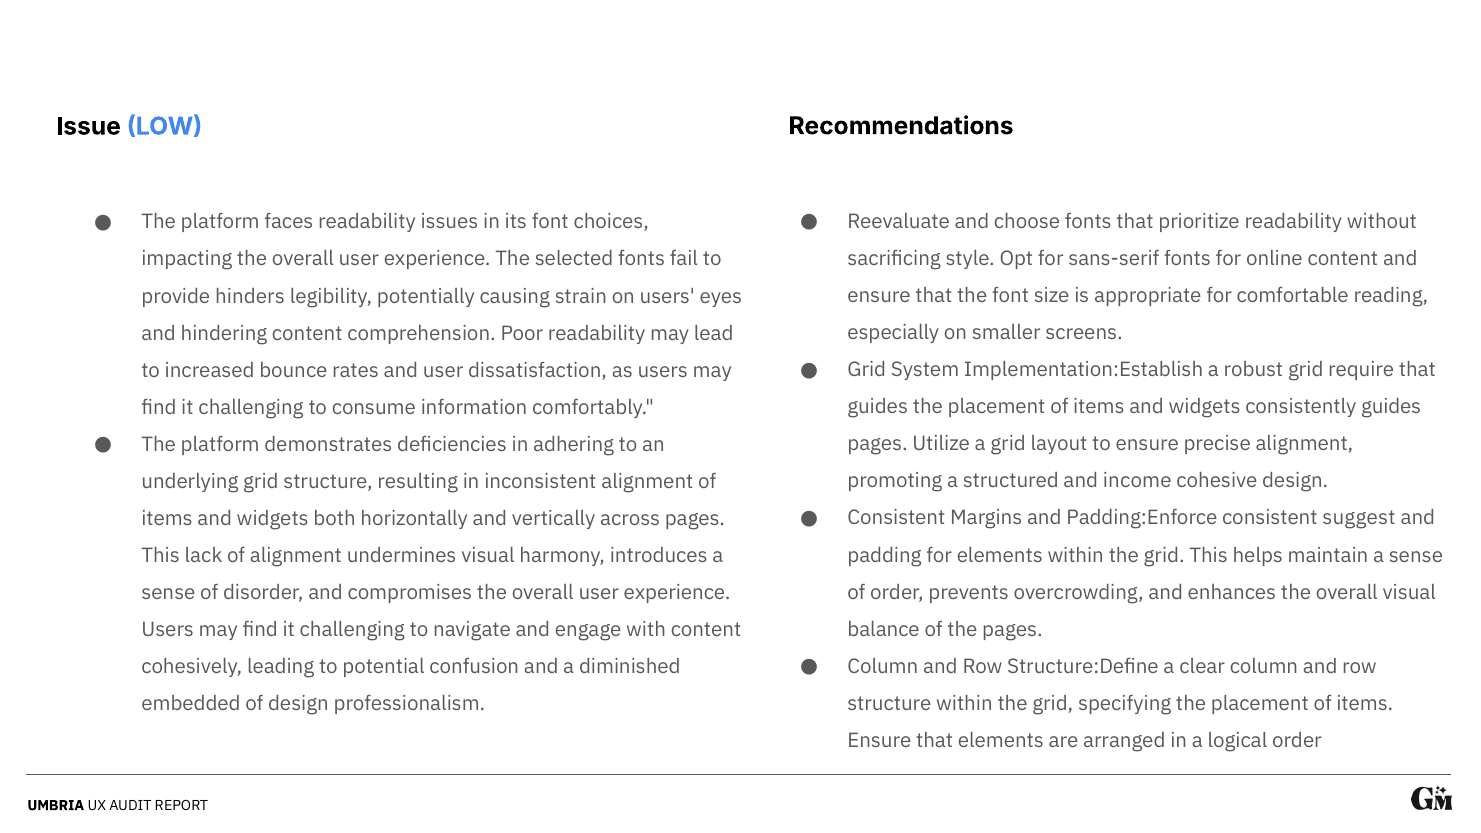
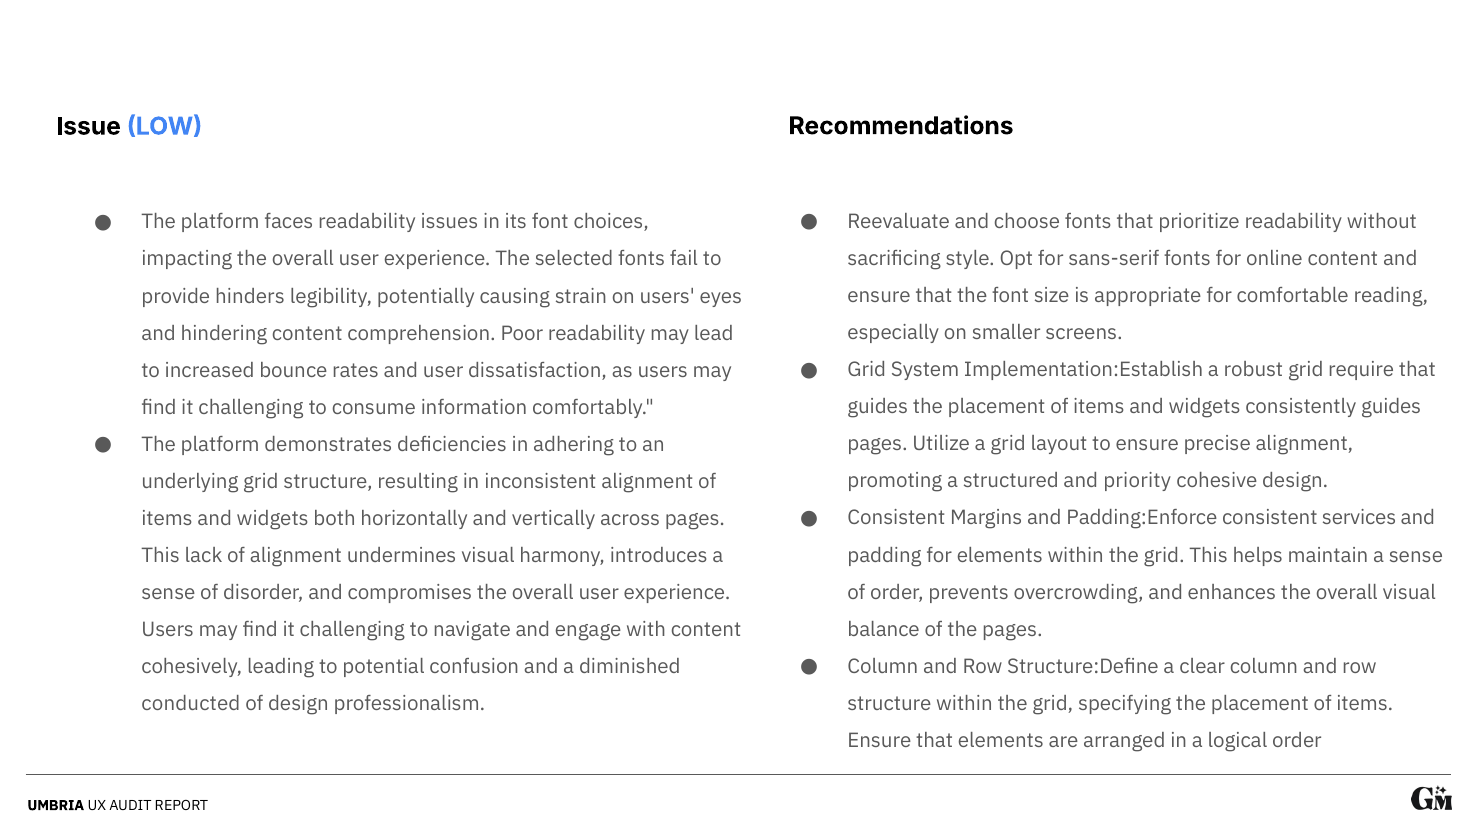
income: income -> priority
suggest: suggest -> services
embedded: embedded -> conducted
